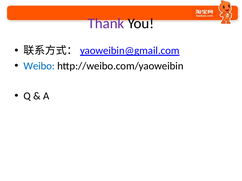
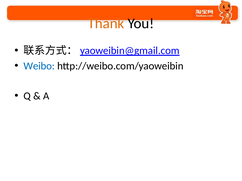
Thank colour: purple -> orange
